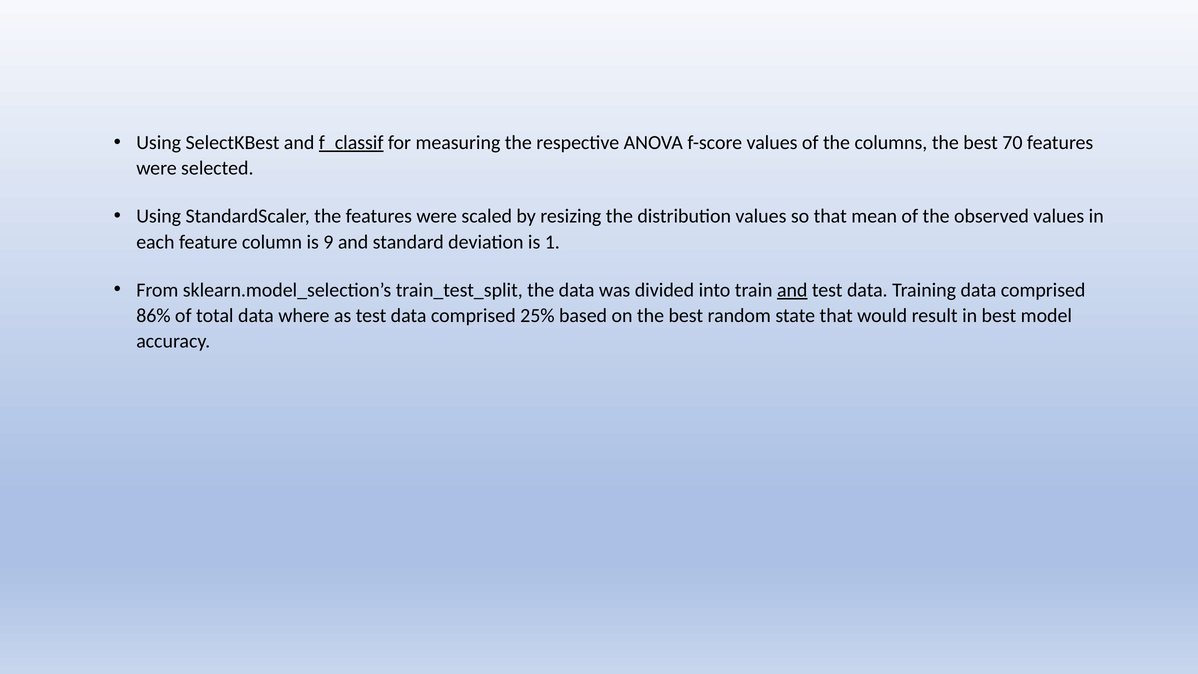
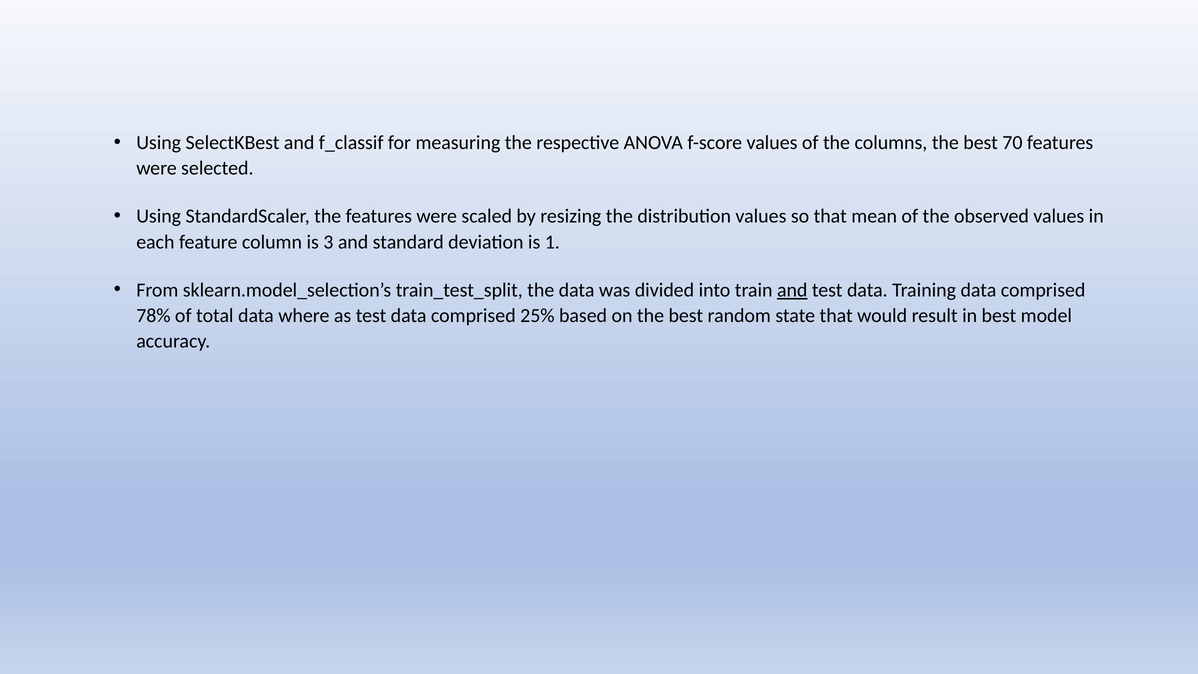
f_classif underline: present -> none
9: 9 -> 3
86%: 86% -> 78%
